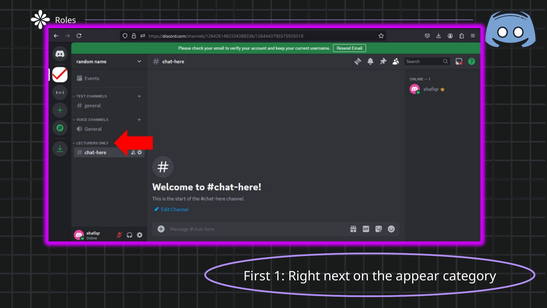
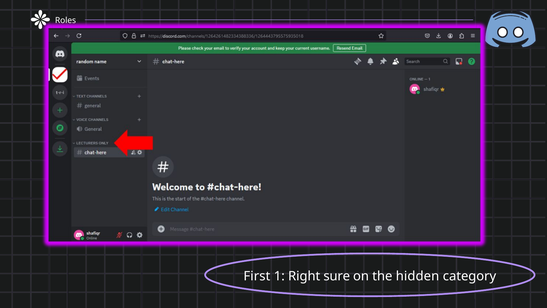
next: next -> sure
appear: appear -> hidden
